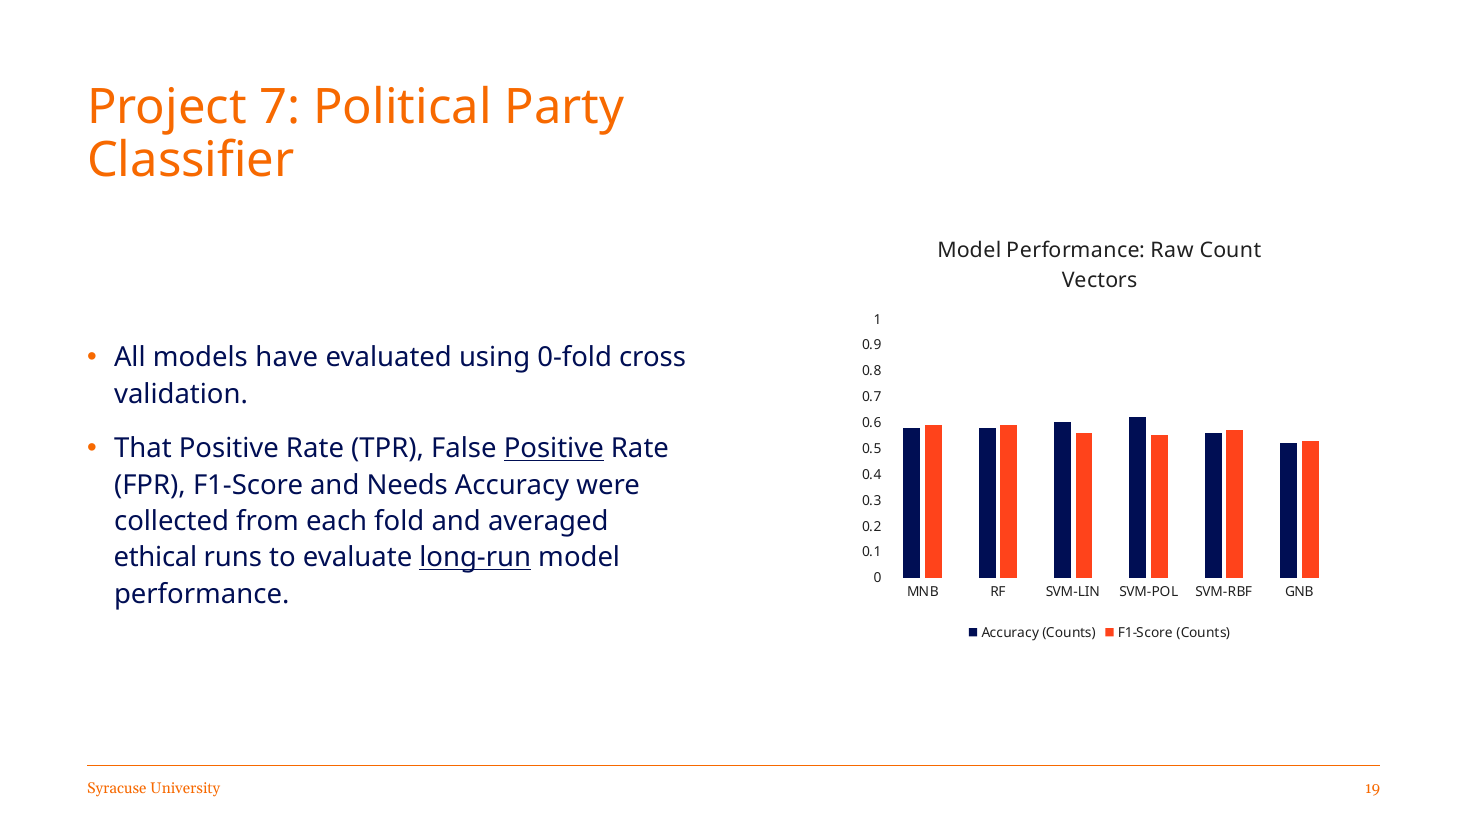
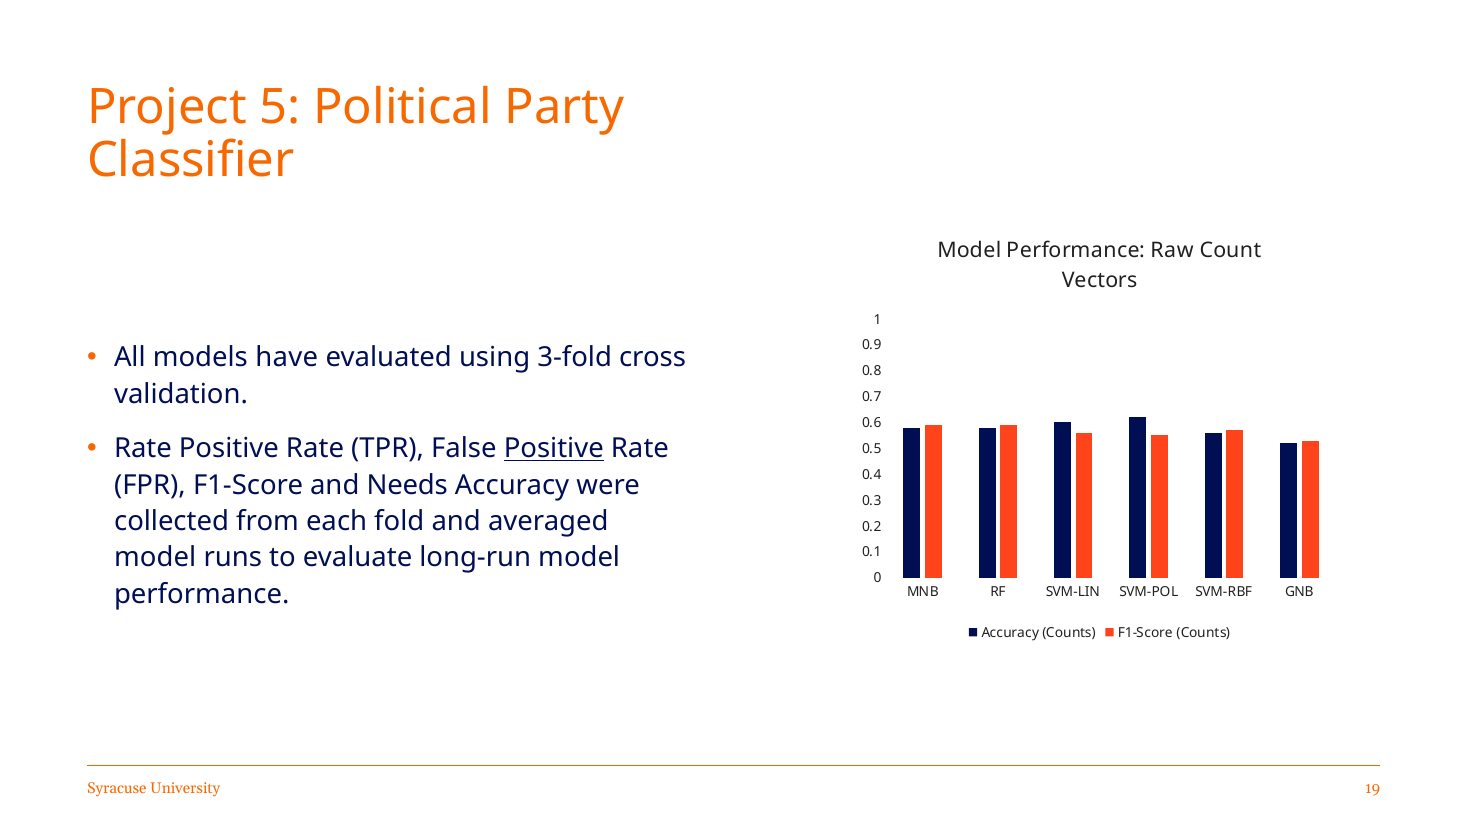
7: 7 -> 5
0-fold: 0-fold -> 3-fold
That at (143, 448): That -> Rate
ethical at (155, 557): ethical -> model
long-run underline: present -> none
